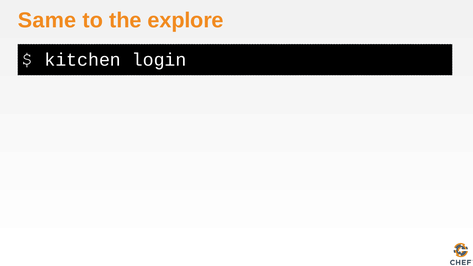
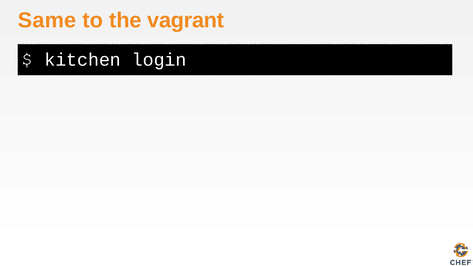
explore: explore -> vagrant
